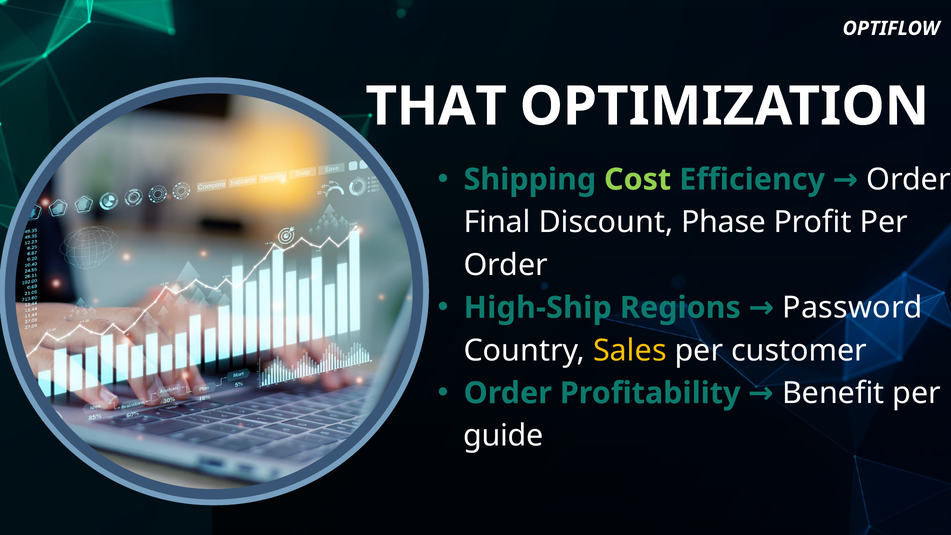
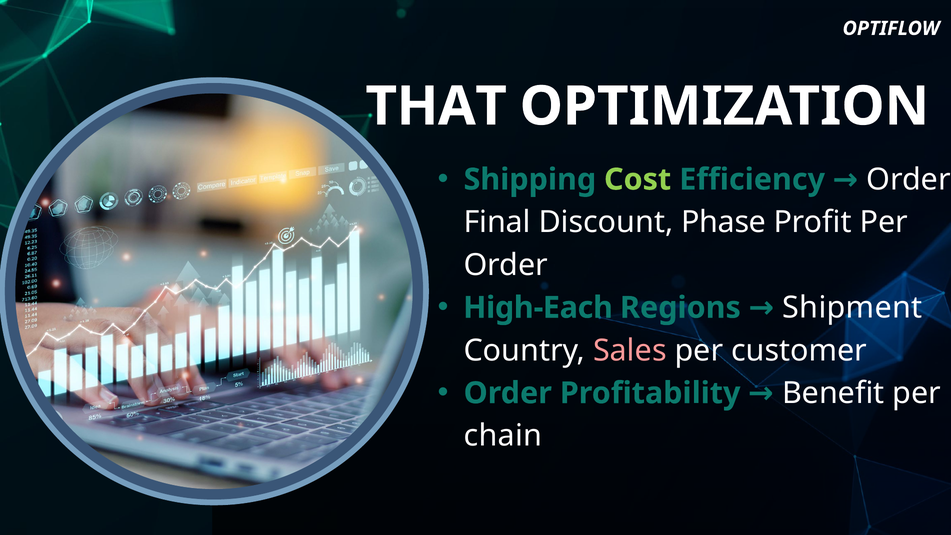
High-Ship: High-Ship -> High-Each
Password: Password -> Shipment
Sales colour: yellow -> pink
guide: guide -> chain
